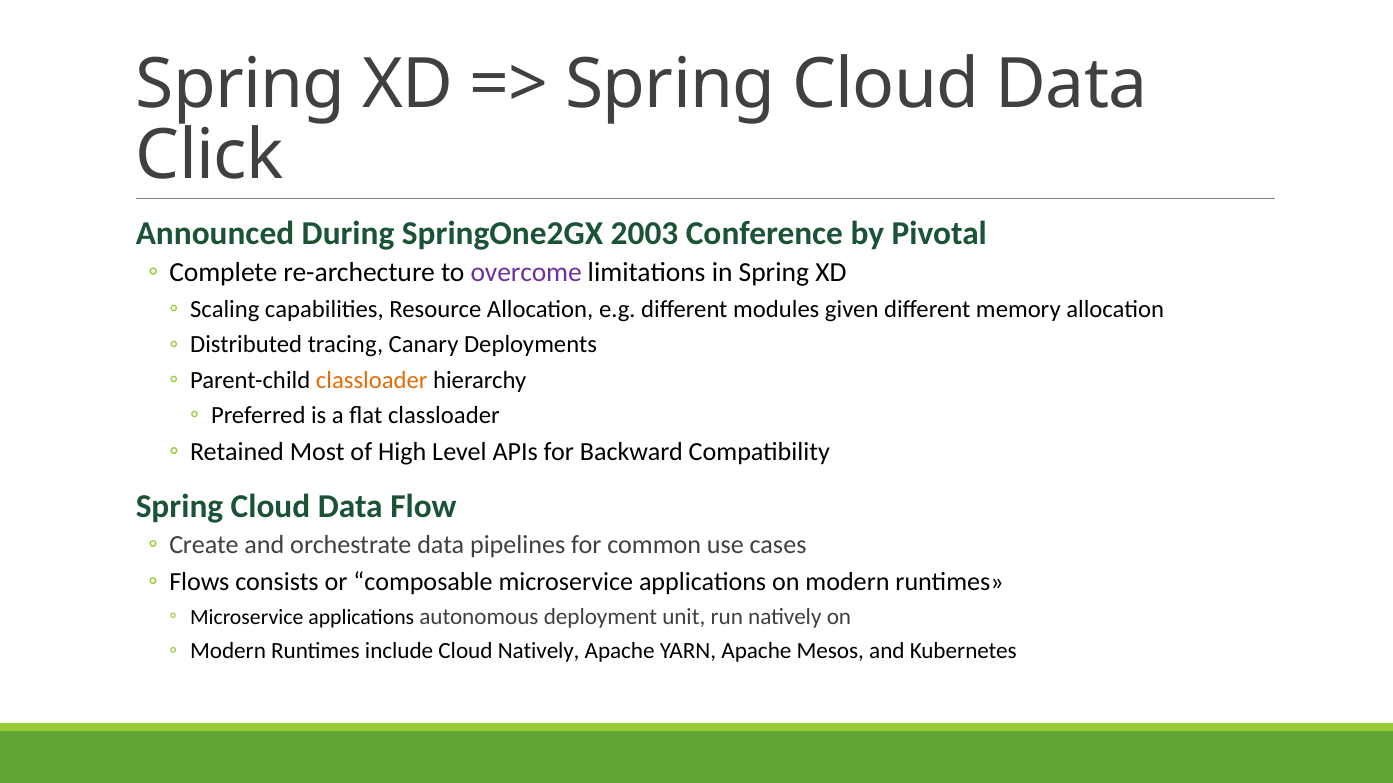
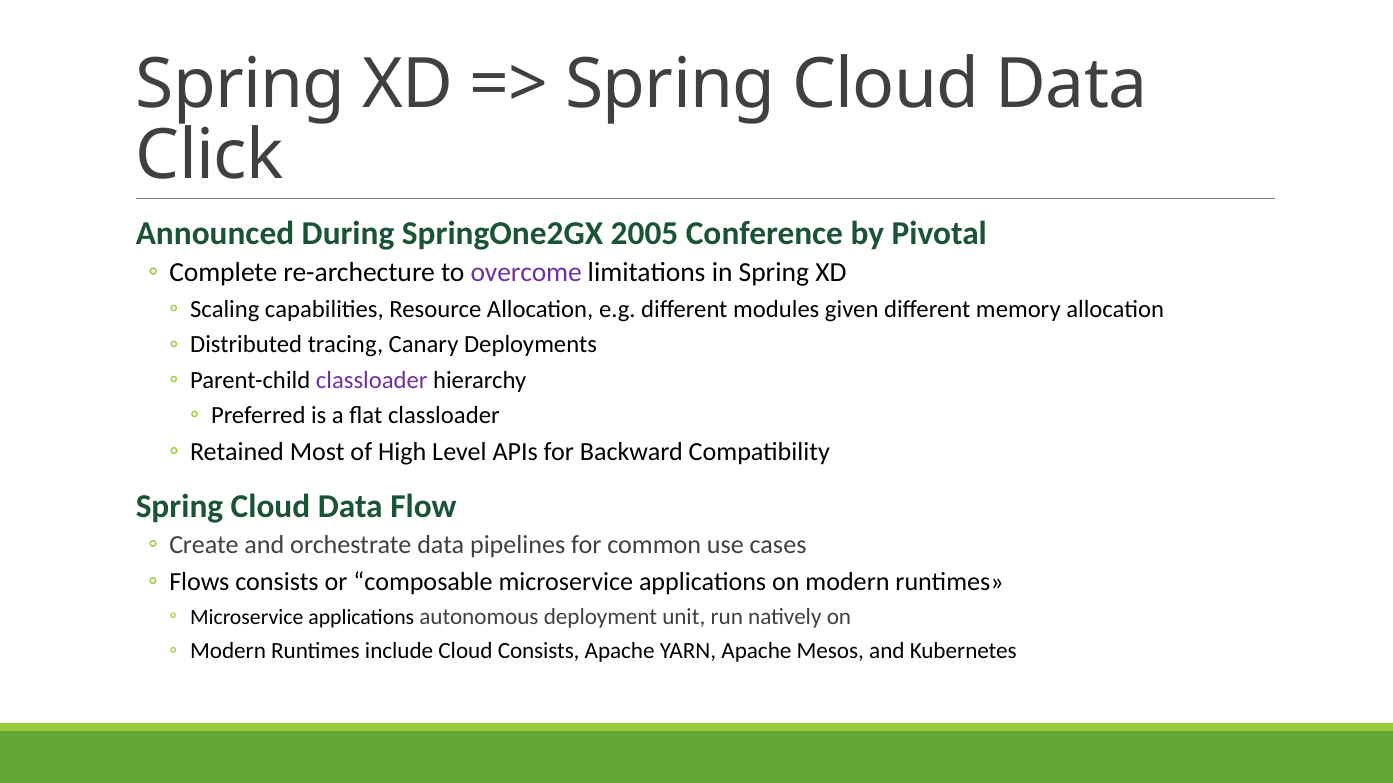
2003: 2003 -> 2005
classloader at (372, 380) colour: orange -> purple
Cloud Natively: Natively -> Consists
